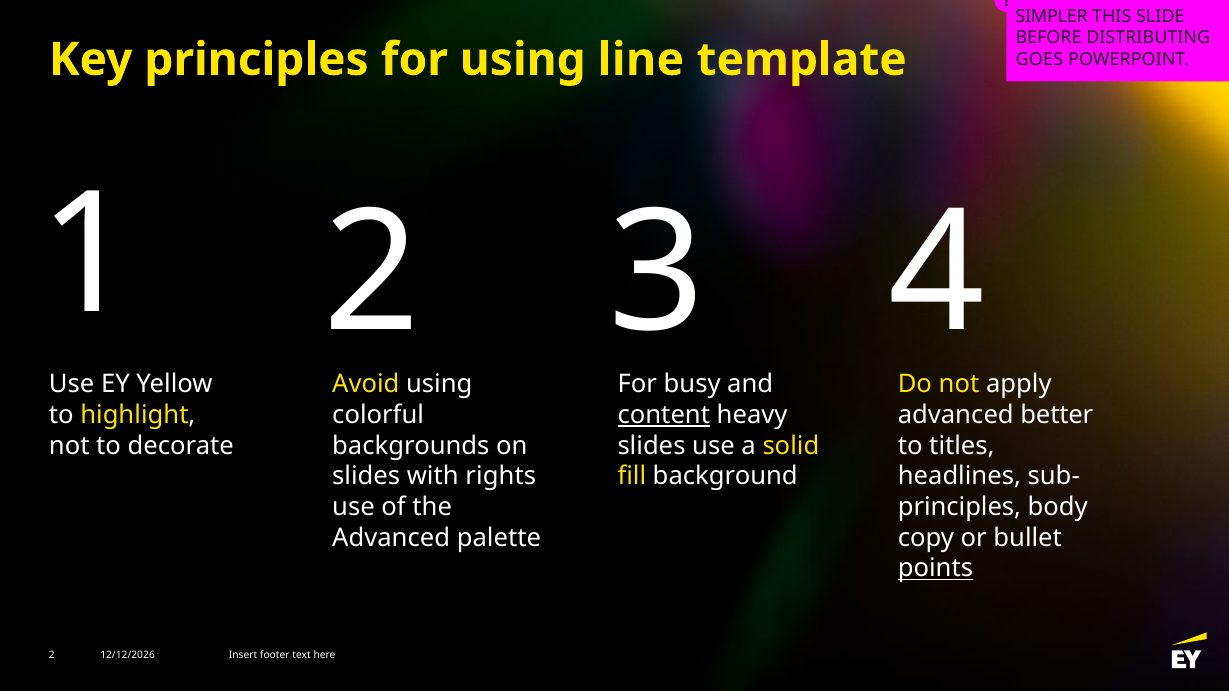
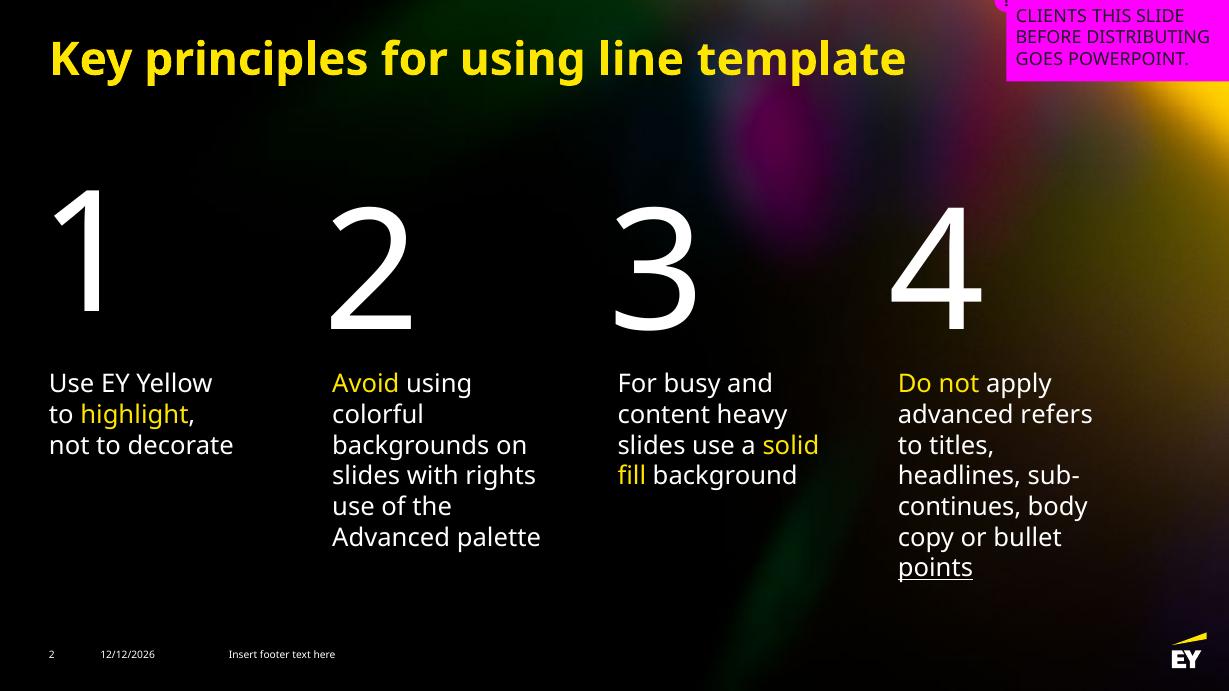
SIMPLER: SIMPLER -> CLIENTS
content underline: present -> none
better: better -> refers
principles at (959, 507): principles -> continues
